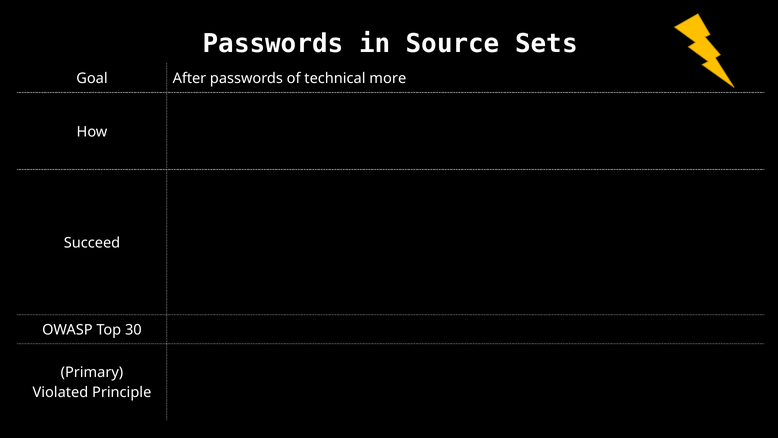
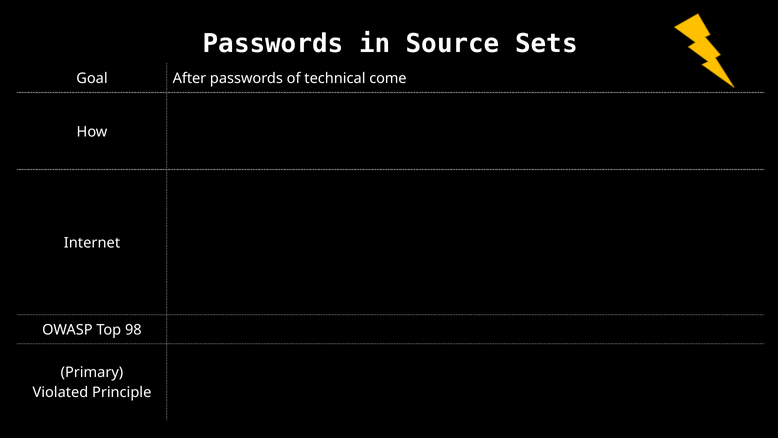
more: more -> come
Succeed: Succeed -> Internet
30: 30 -> 98
